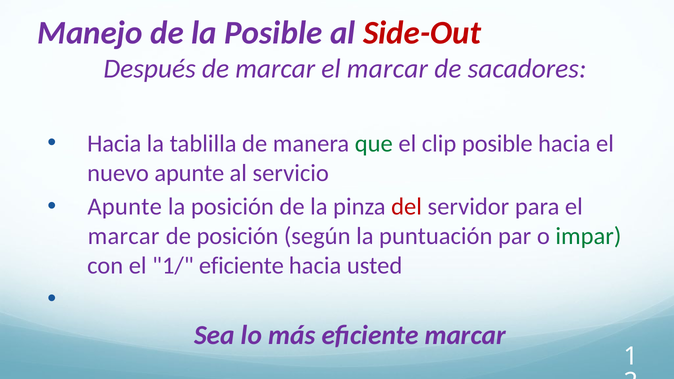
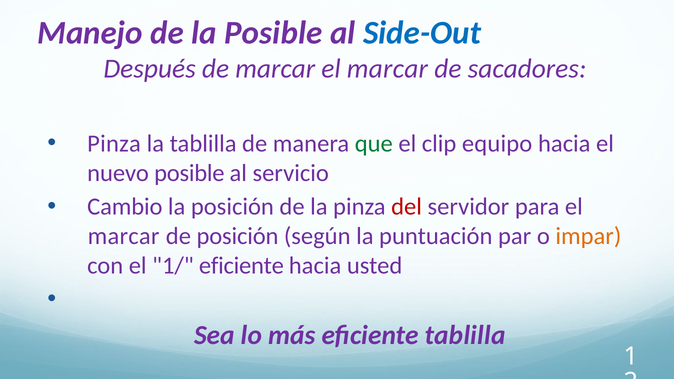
Side-Out colour: red -> blue
Hacia at (114, 144): Hacia -> Pinza
clip posible: posible -> equipo
nuevo apunte: apunte -> posible
Apunte at (125, 207): Apunte -> Cambio
impar colour: green -> orange
eficiente marcar: marcar -> tablilla
